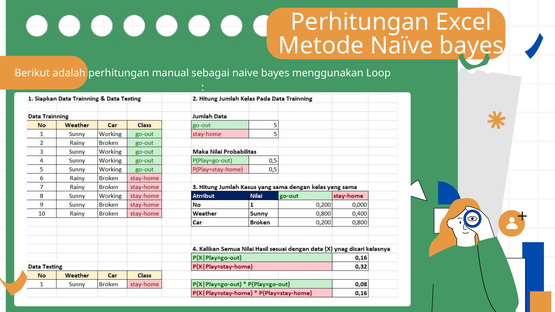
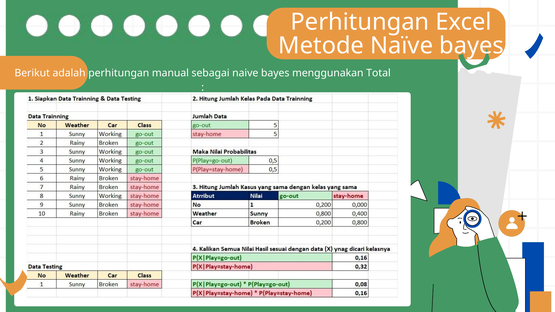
Loop: Loop -> Total
